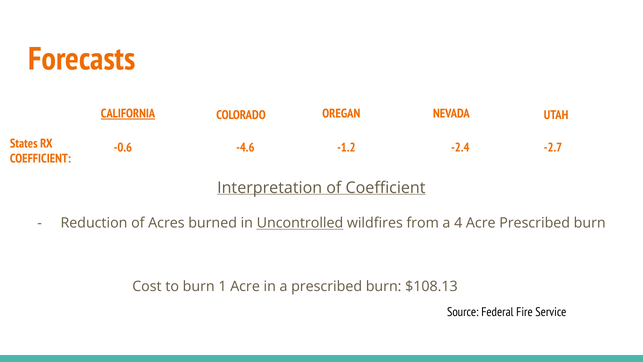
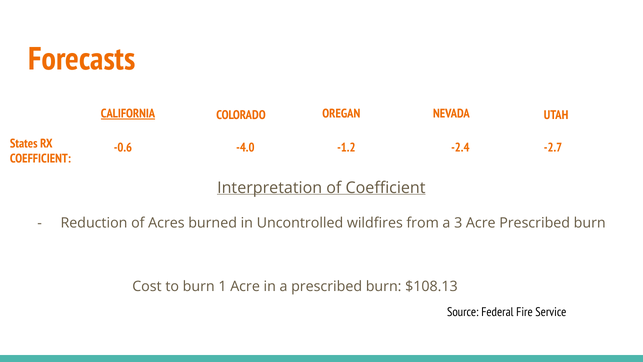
-4.6: -4.6 -> -4.0
Uncontrolled underline: present -> none
4: 4 -> 3
